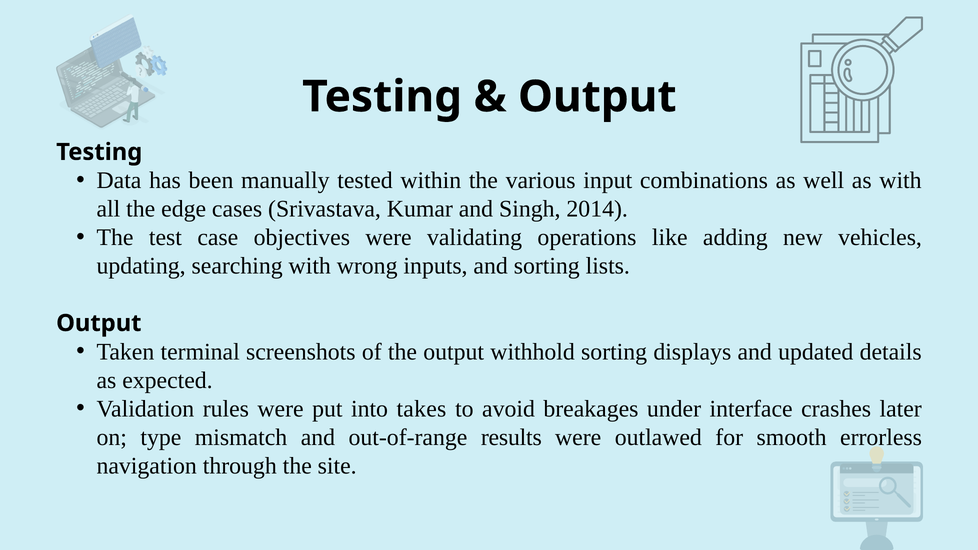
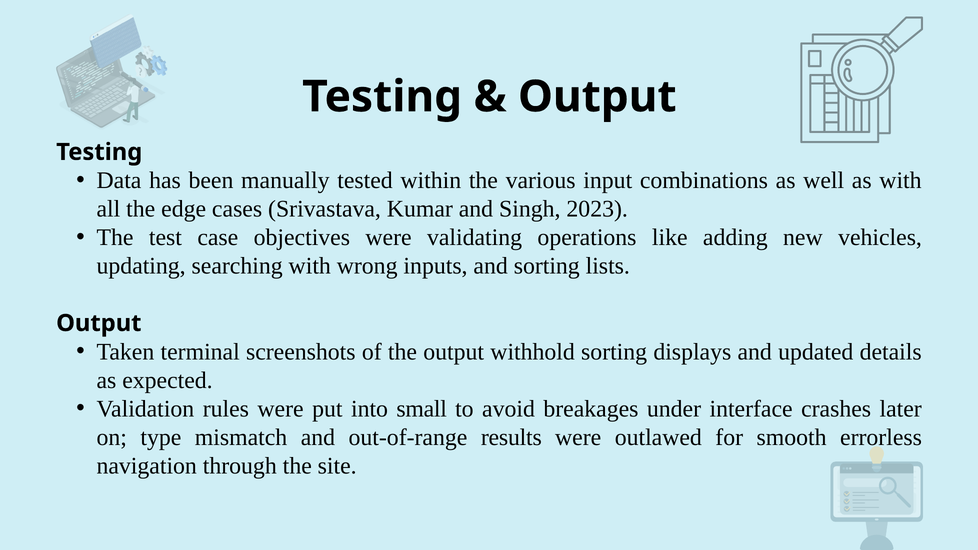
2014: 2014 -> 2023
takes: takes -> small
